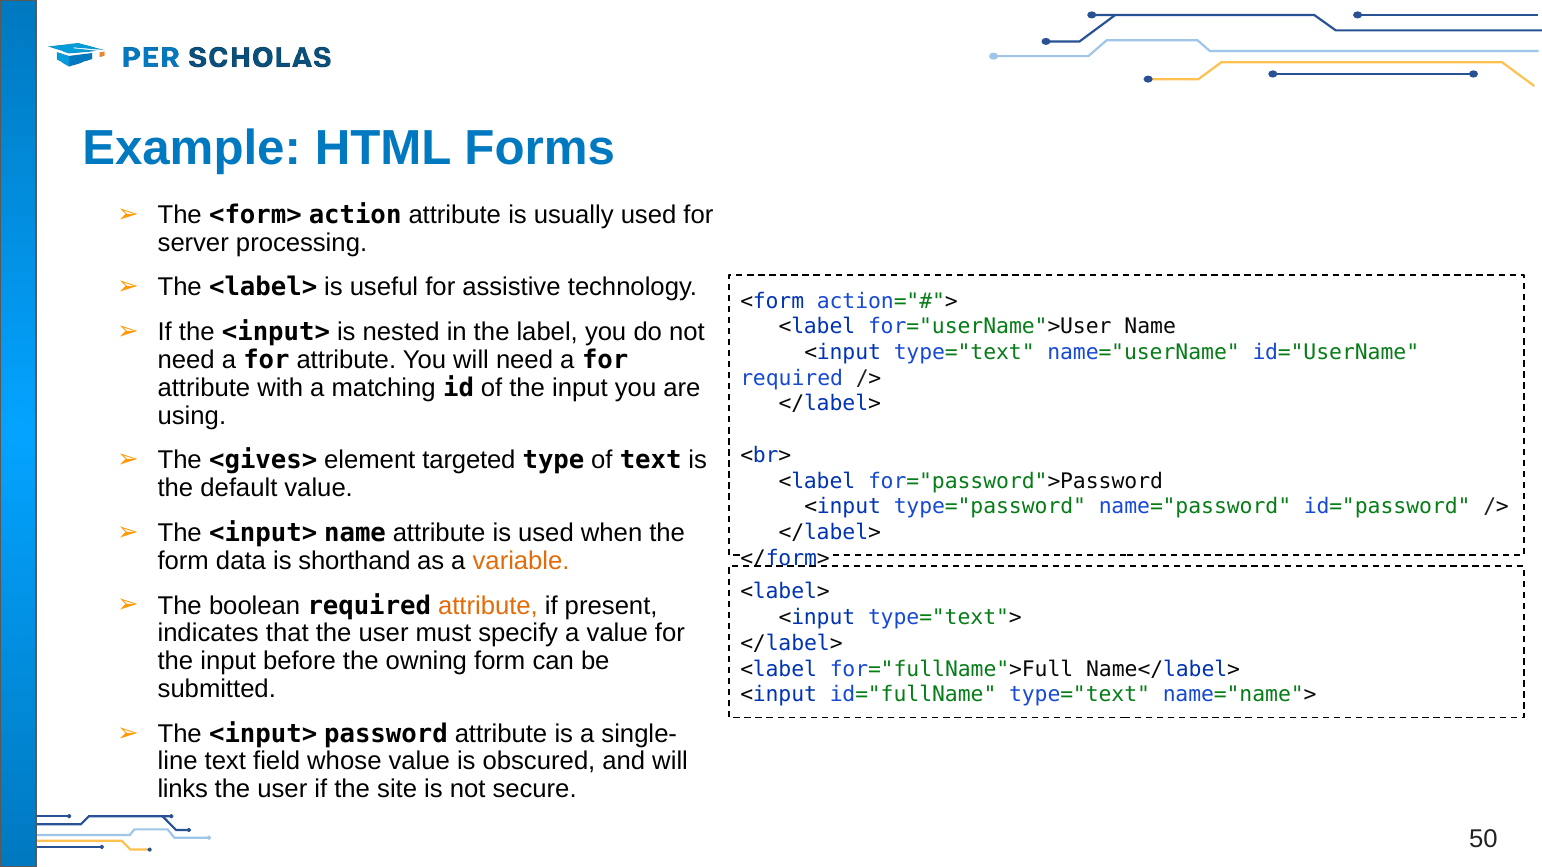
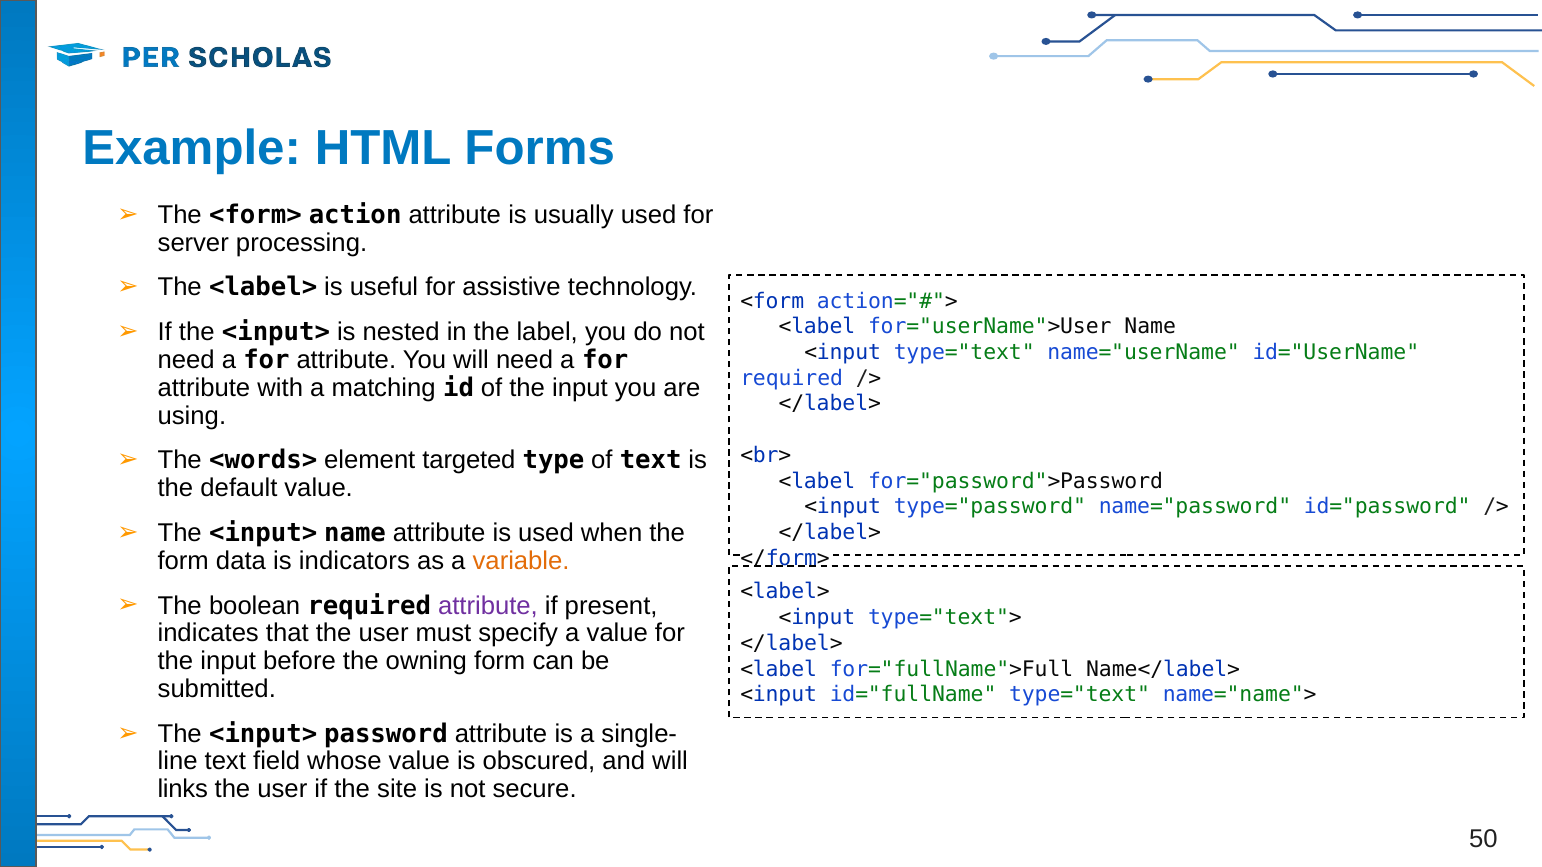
<gives>: <gives> -> <words>
shorthand: shorthand -> indicators
attribute at (488, 606) colour: orange -> purple
